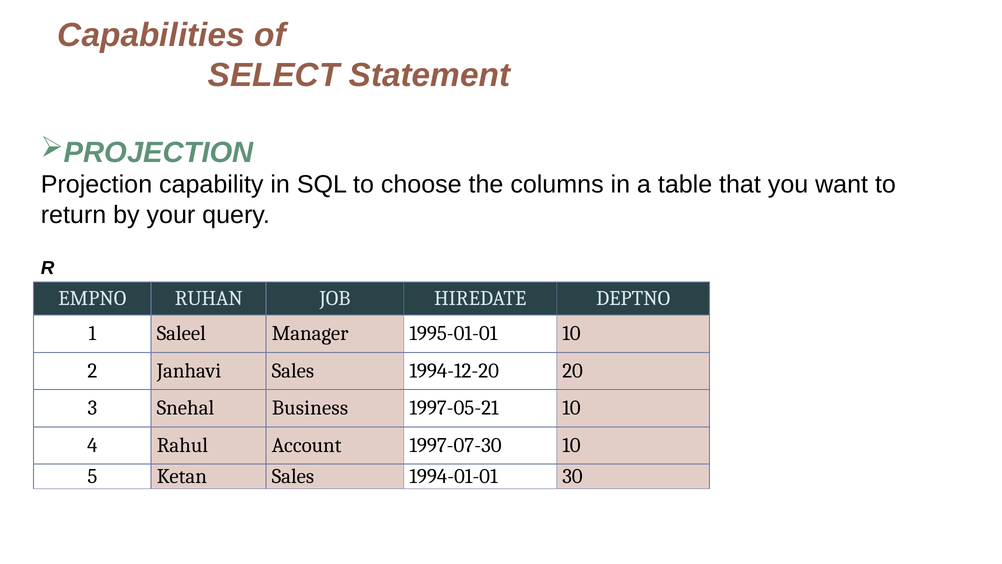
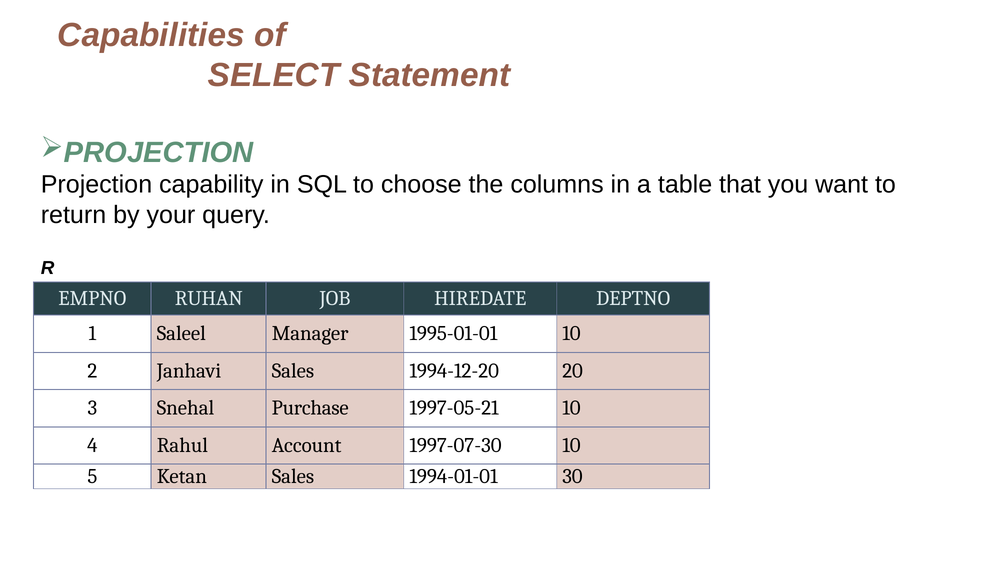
Business: Business -> Purchase
